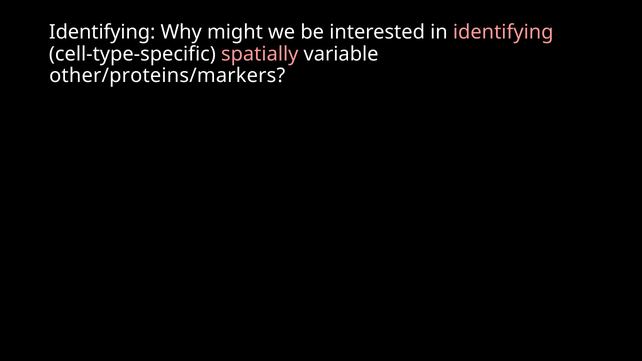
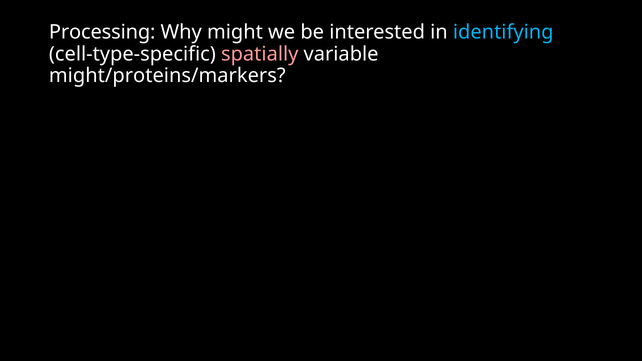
Identifying at (102, 32): Identifying -> Processing
identifying at (503, 32) colour: pink -> light blue
other/proteins/markers: other/proteins/markers -> might/proteins/markers
